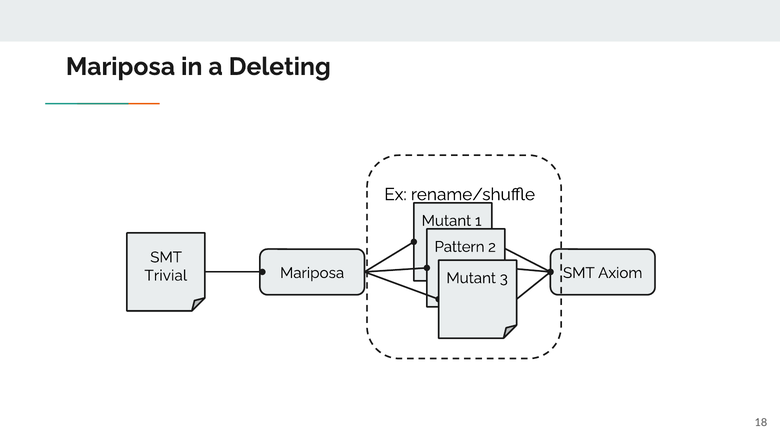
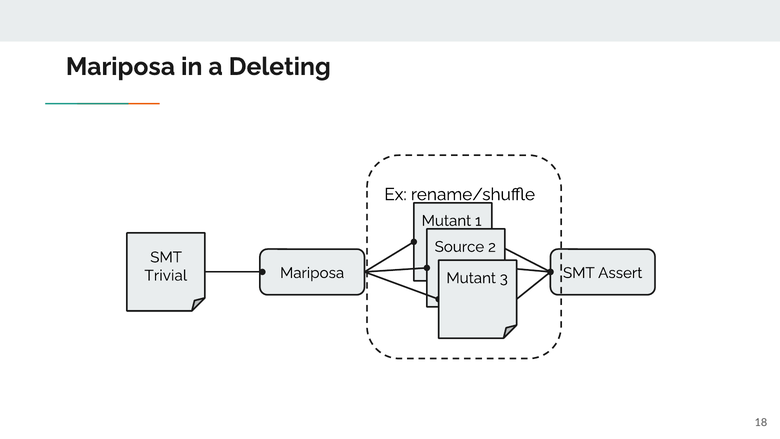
Pattern: Pattern -> Source
Axiom: Axiom -> Assert
